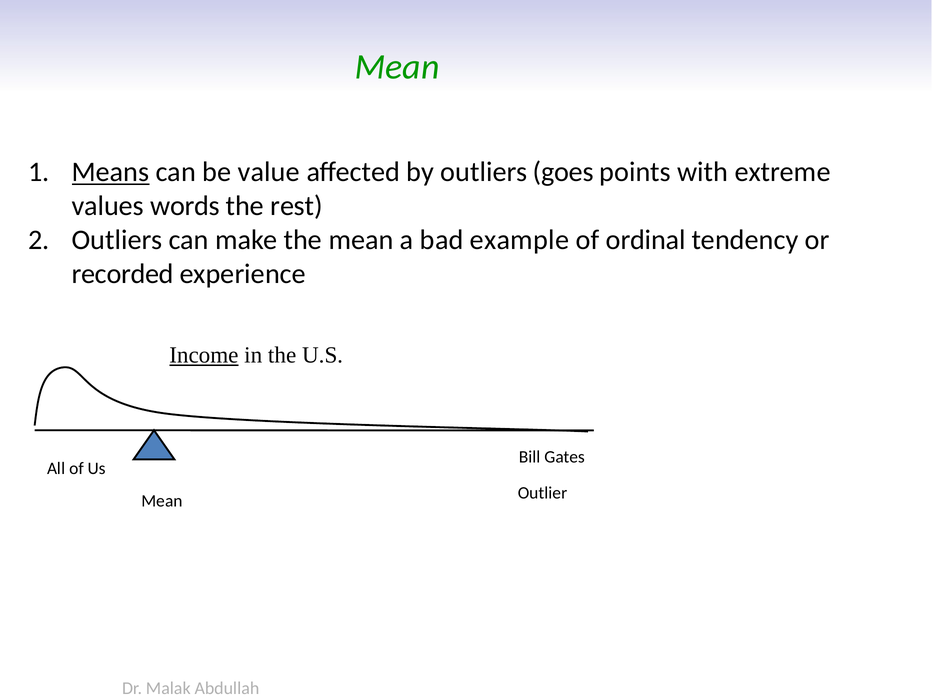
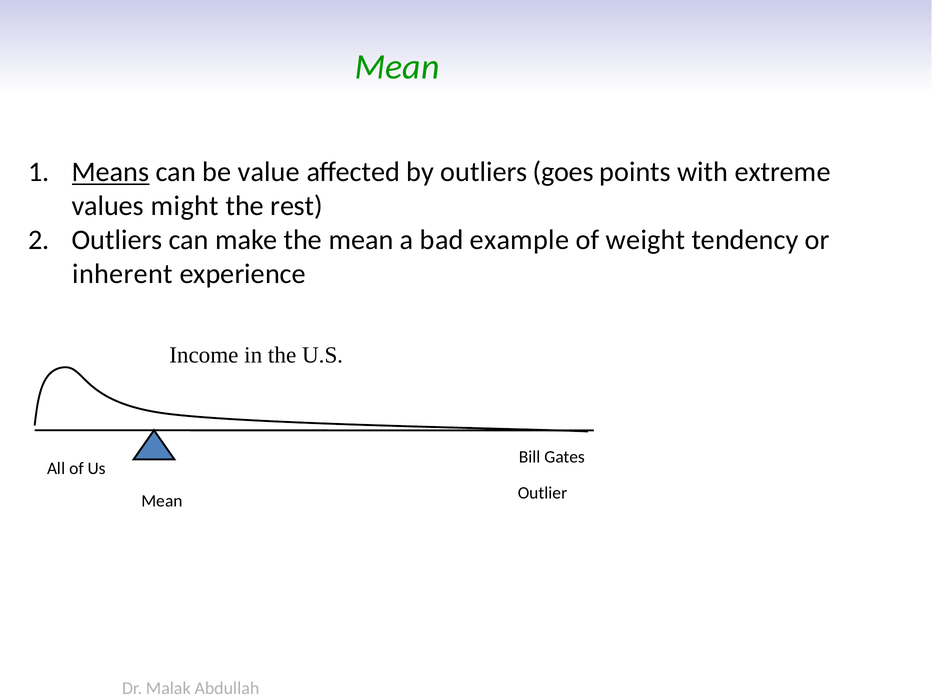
words: words -> might
ordinal: ordinal -> weight
recorded: recorded -> inherent
Income underline: present -> none
